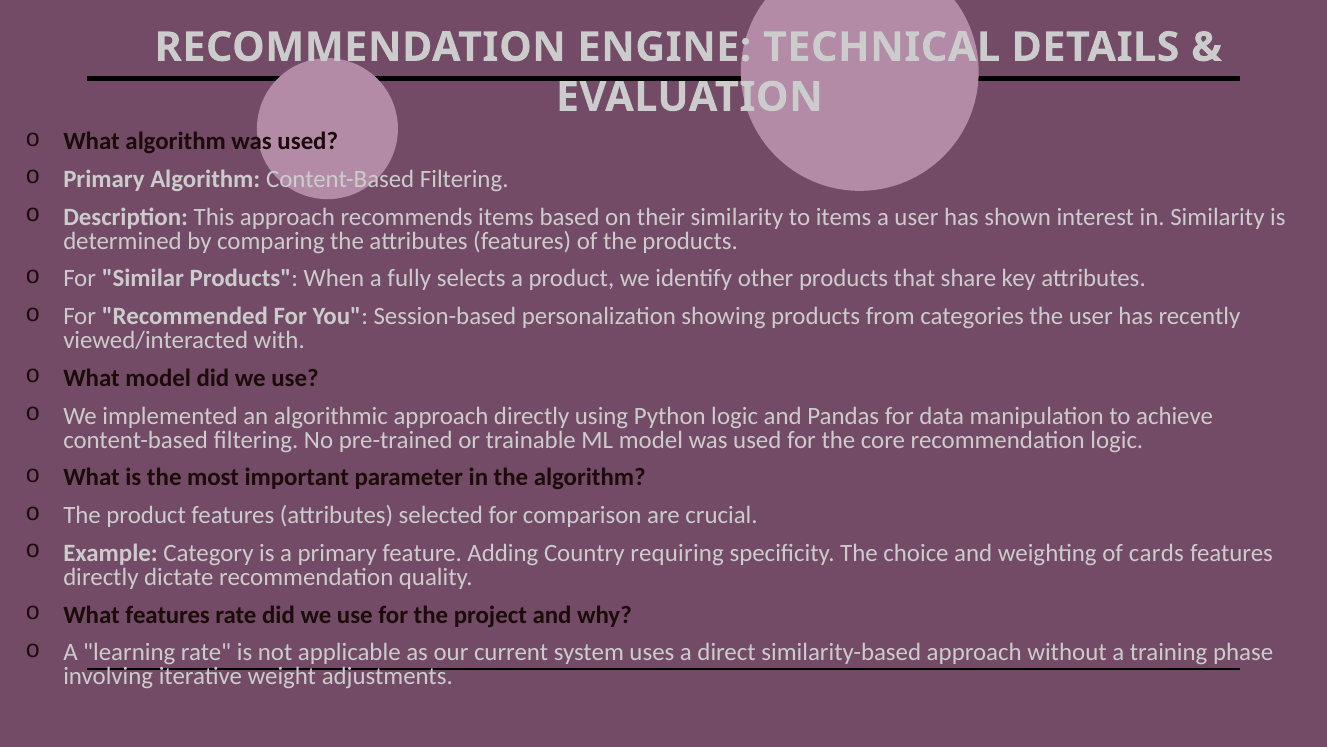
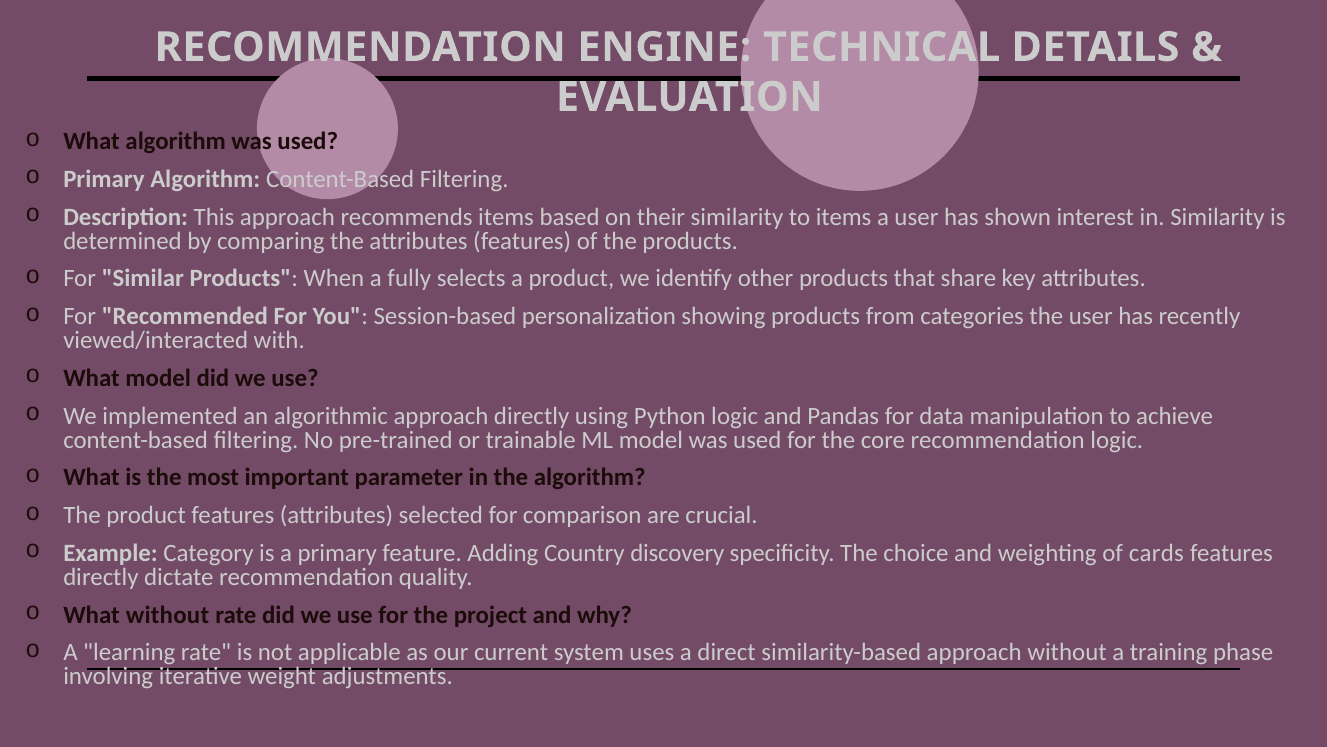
requiring: requiring -> discovery
What features: features -> without
